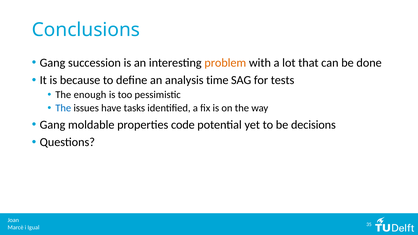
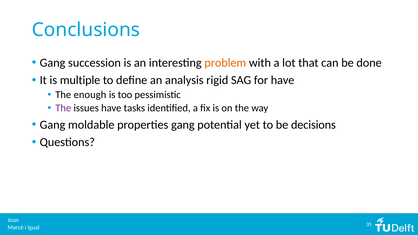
because: because -> multiple
time: time -> rigid
for tests: tests -> have
The at (63, 108) colour: blue -> purple
properties code: code -> gang
